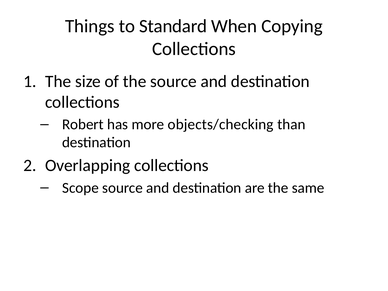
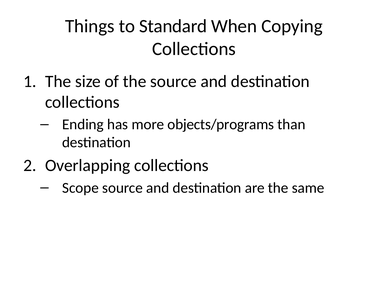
Robert: Robert -> Ending
objects/checking: objects/checking -> objects/programs
